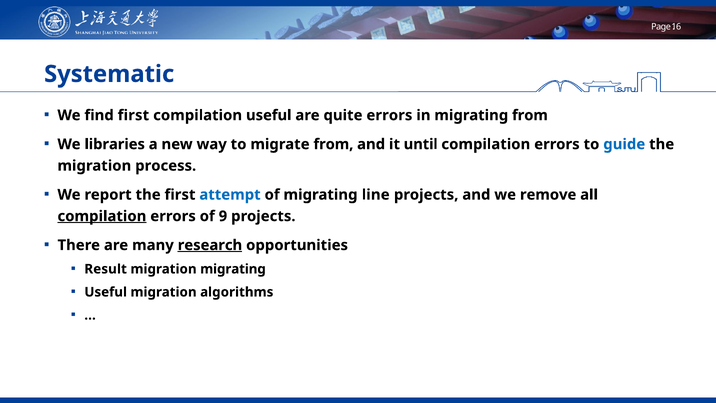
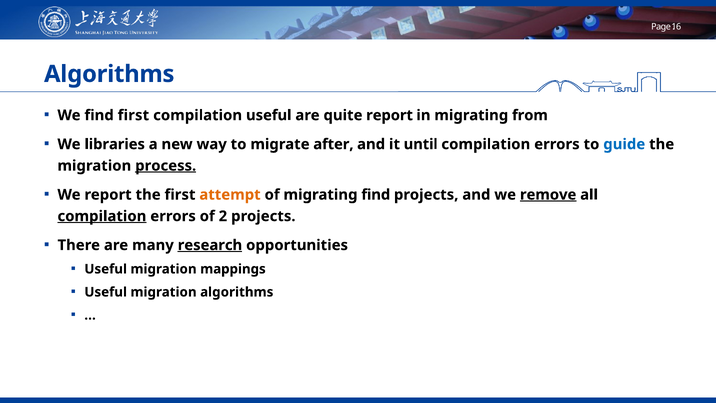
Systematic at (109, 74): Systematic -> Algorithms
quite errors: errors -> report
migrate from: from -> after
process underline: none -> present
attempt colour: blue -> orange
migrating line: line -> find
remove underline: none -> present
9: 9 -> 2
Result at (106, 269): Result -> Useful
migration migrating: migrating -> mappings
